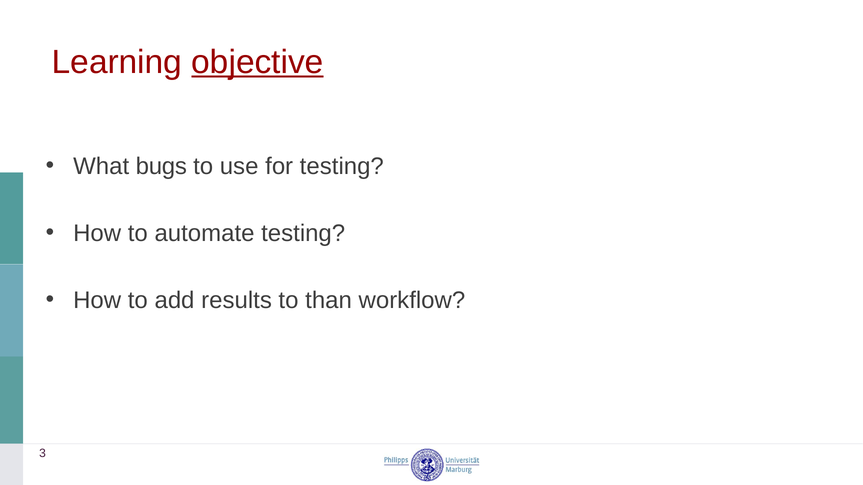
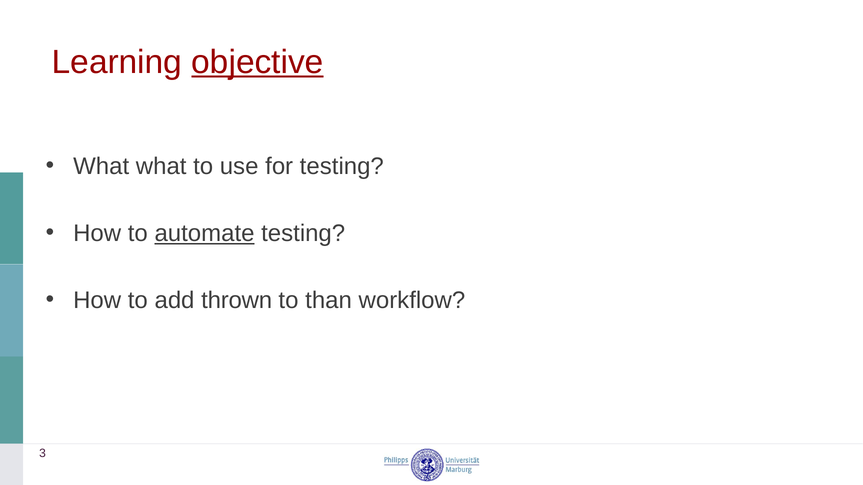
What bugs: bugs -> what
automate underline: none -> present
results: results -> thrown
